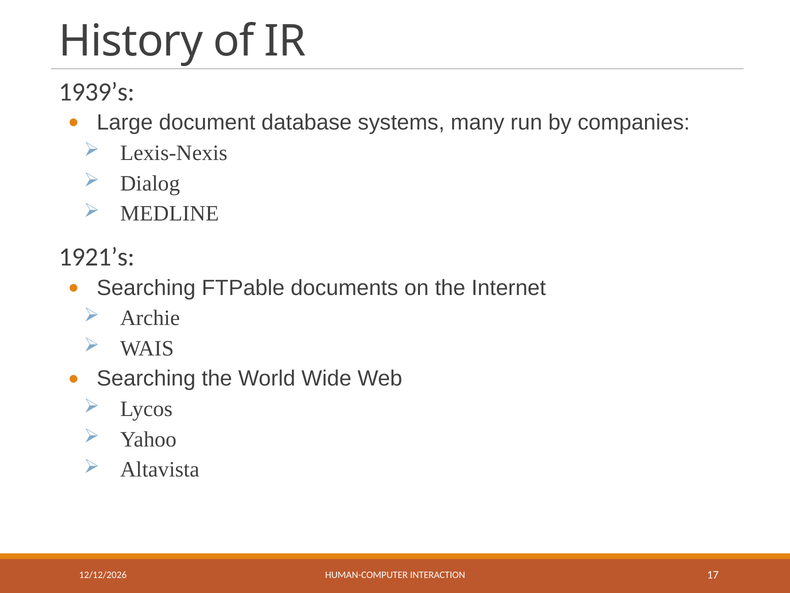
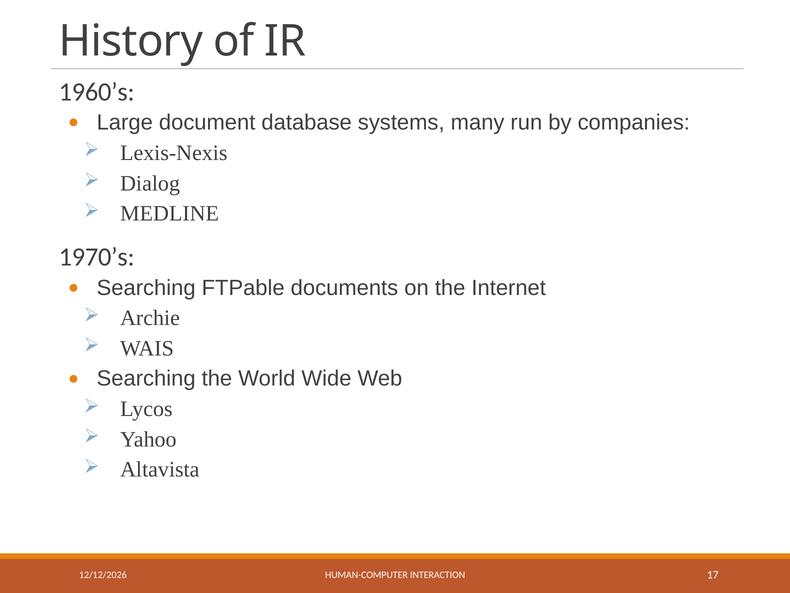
1939’s: 1939’s -> 1960’s
1921’s: 1921’s -> 1970’s
